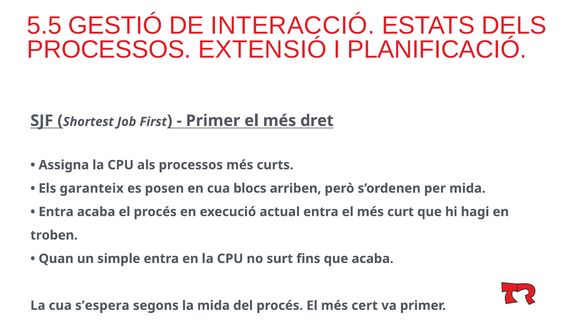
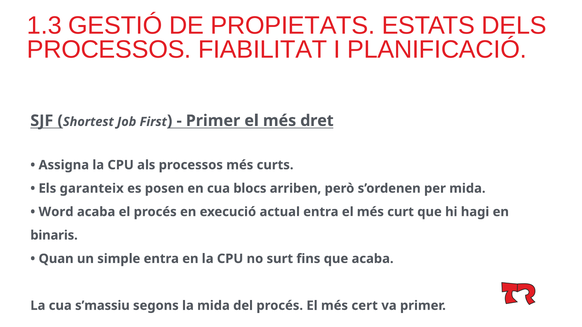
5.5: 5.5 -> 1.3
INTERACCIÓ: INTERACCIÓ -> PROPIETATS
EXTENSIÓ: EXTENSIÓ -> FIABILITAT
Entra at (56, 212): Entra -> Word
troben: troben -> binaris
s’espera: s’espera -> s’massiu
